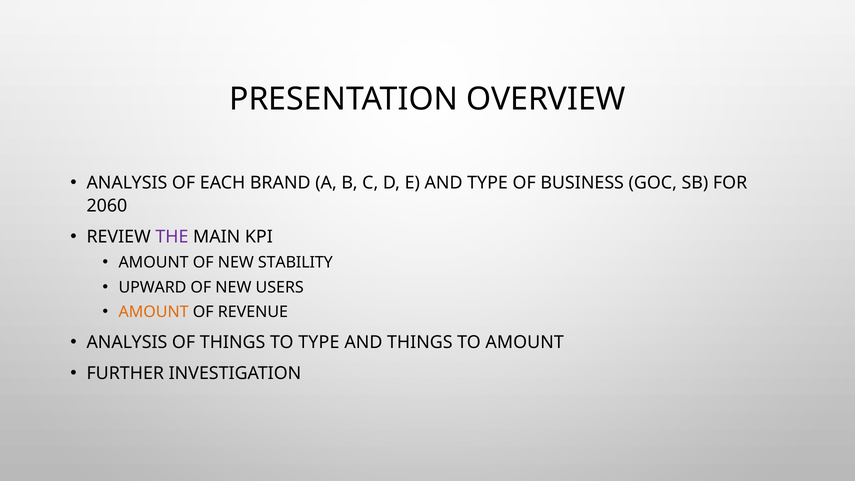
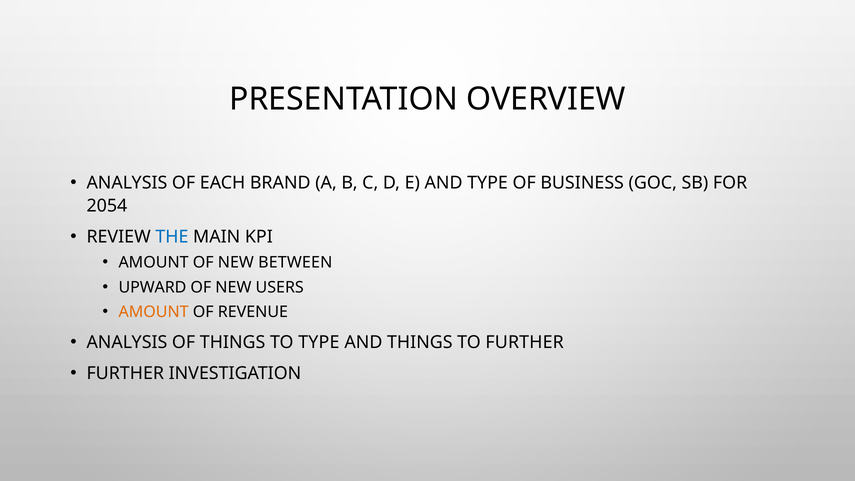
2060: 2060 -> 2054
THE colour: purple -> blue
STABILITY: STABILITY -> BETWEEN
TO AMOUNT: AMOUNT -> FURTHER
